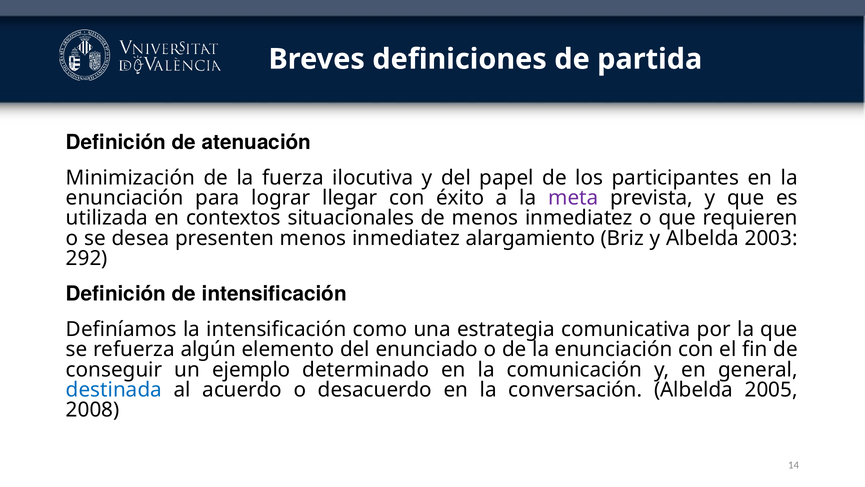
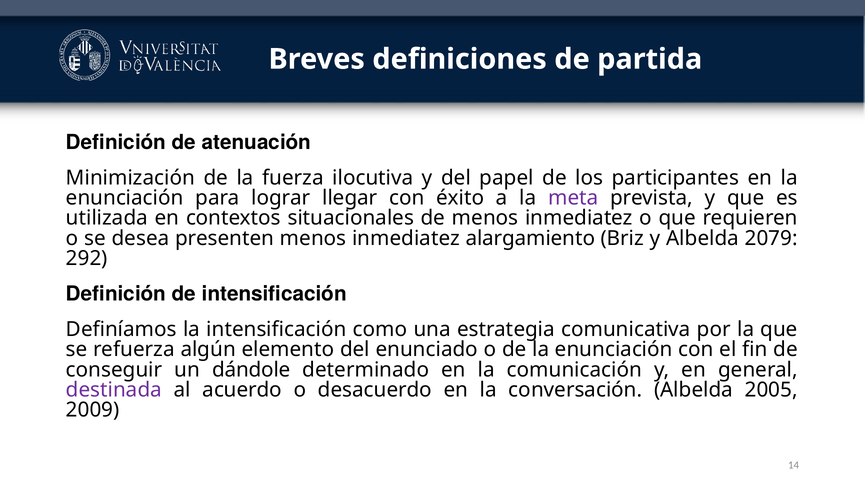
2003: 2003 -> 2079
ejemplo: ejemplo -> dándole
destinada colour: blue -> purple
2008: 2008 -> 2009
